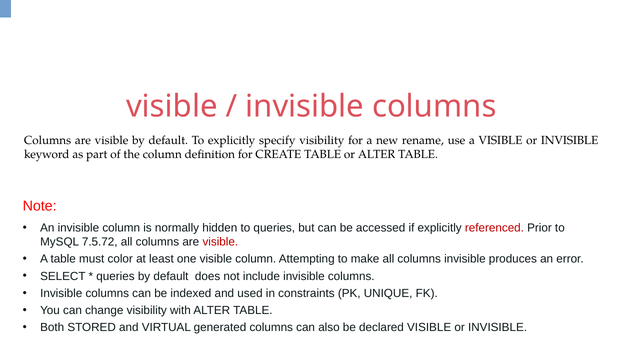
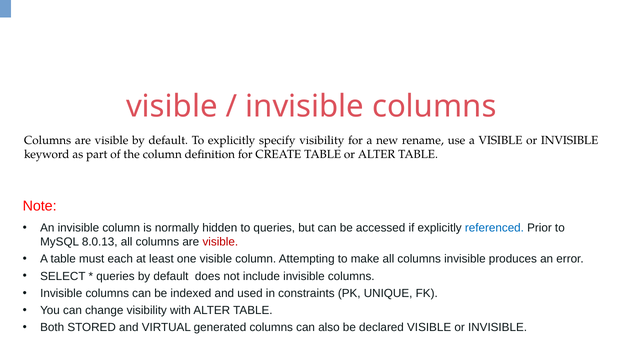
referenced colour: red -> blue
7.5.72: 7.5.72 -> 8.0.13
color: color -> each
